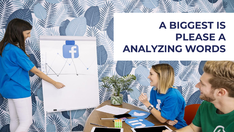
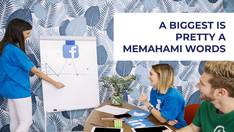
PLEASE: PLEASE -> PRETTY
ANALYZING: ANALYZING -> MEMAHAMI
